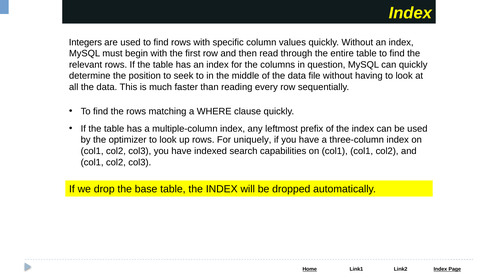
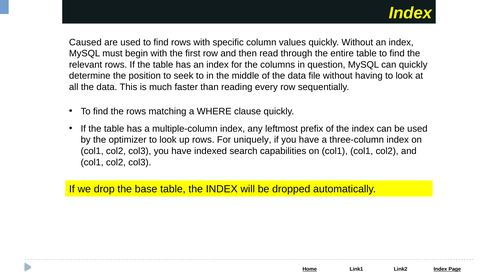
Integers: Integers -> Caused
